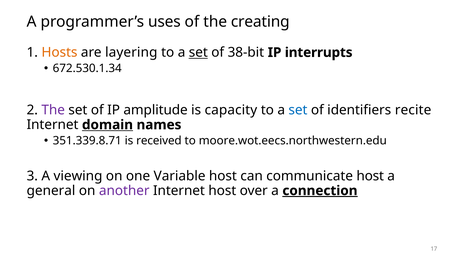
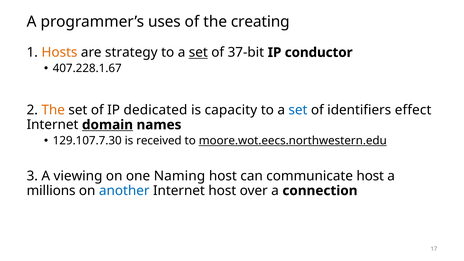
layering: layering -> strategy
38-bit: 38-bit -> 37-bit
interrupts: interrupts -> conductor
672.530.1.34: 672.530.1.34 -> 407.228.1.67
The at (53, 110) colour: purple -> orange
amplitude: amplitude -> dedicated
recite: recite -> effect
351.339.8.71: 351.339.8.71 -> 129.107.7.30
moore.wot.eecs.northwestern.edu underline: none -> present
Variable: Variable -> Naming
general: general -> millions
another colour: purple -> blue
connection underline: present -> none
